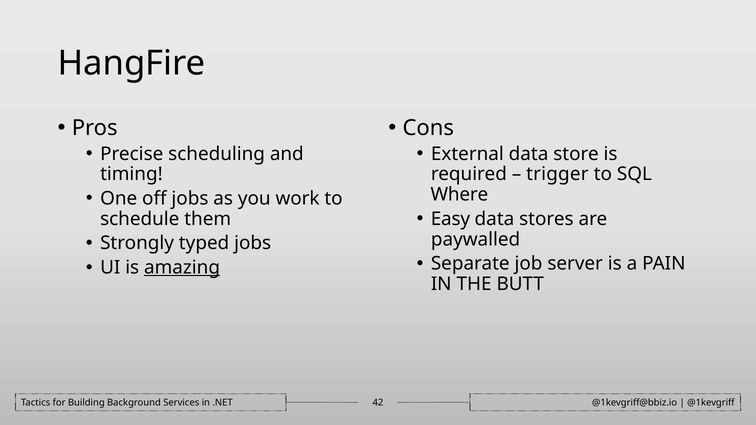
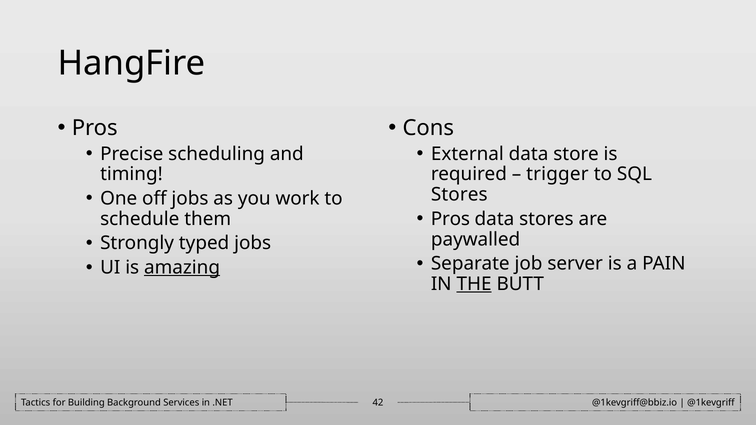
Where at (459, 195): Where -> Stores
Easy at (450, 219): Easy -> Pros
THE underline: none -> present
